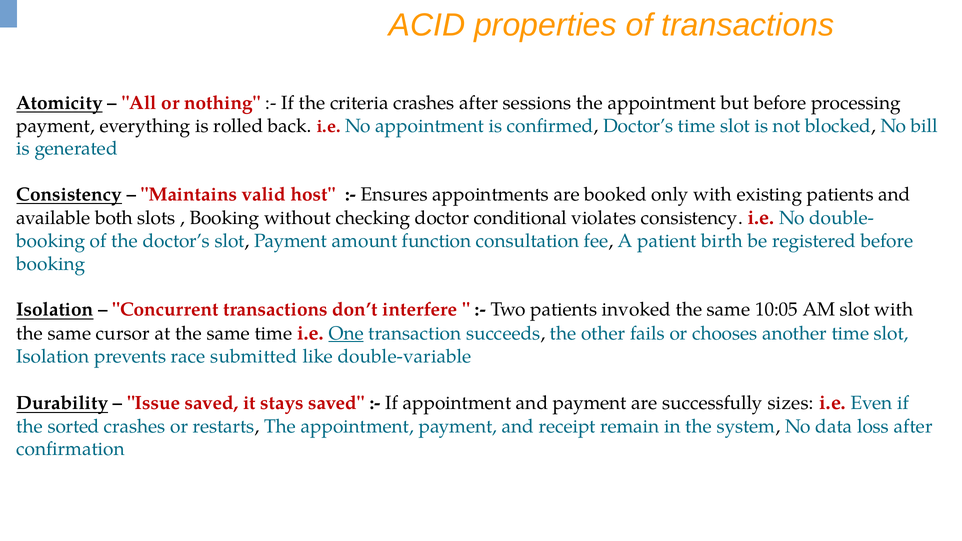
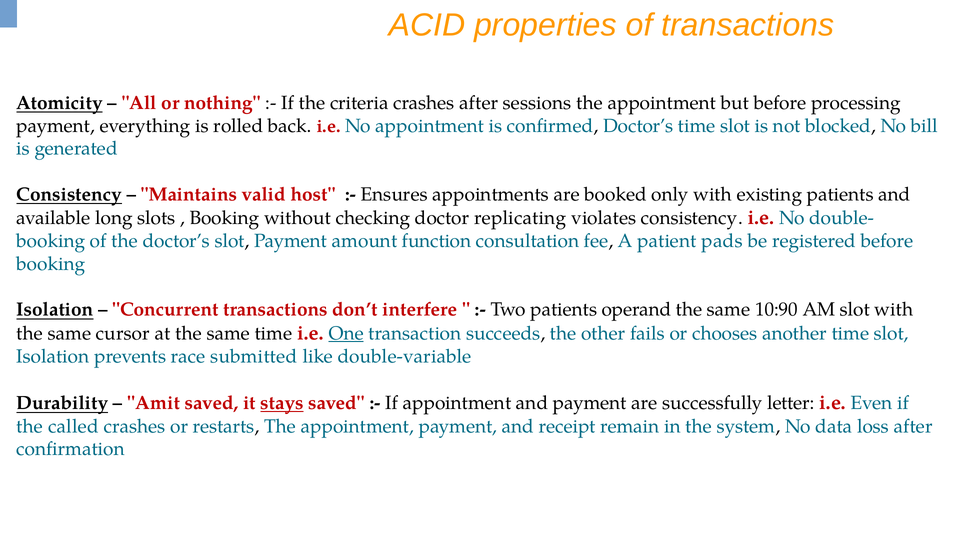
both: both -> long
conditional: conditional -> replicating
birth: birth -> pads
invoked: invoked -> operand
10:05: 10:05 -> 10:90
Issue: Issue -> Amit
stays underline: none -> present
sizes: sizes -> letter
sorted: sorted -> called
